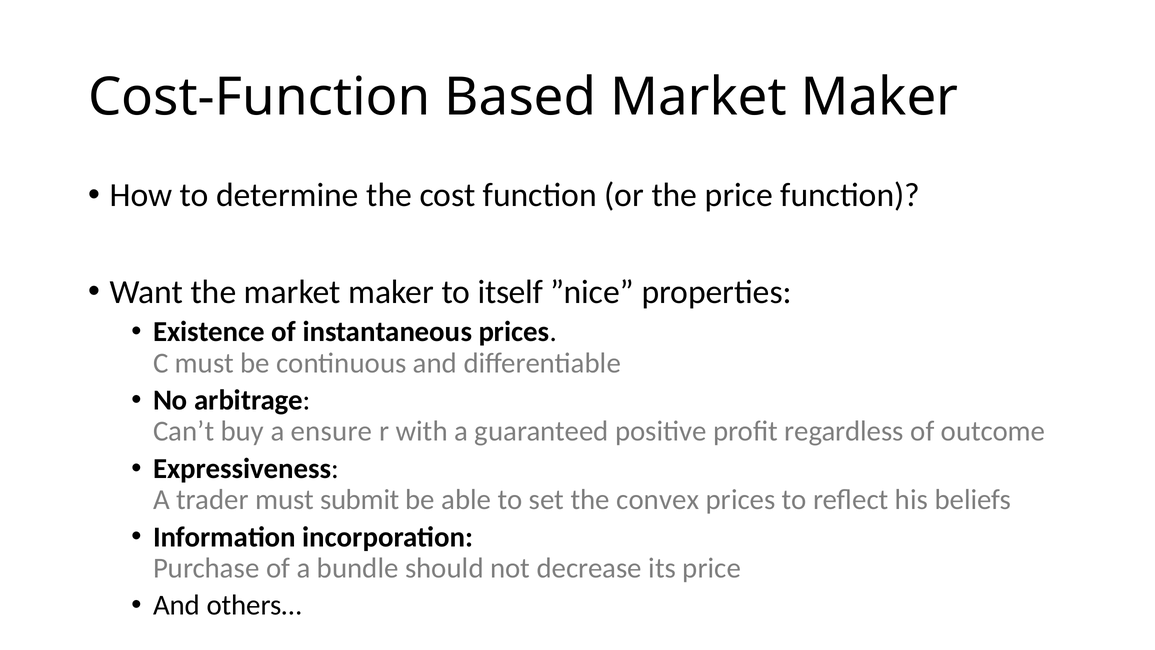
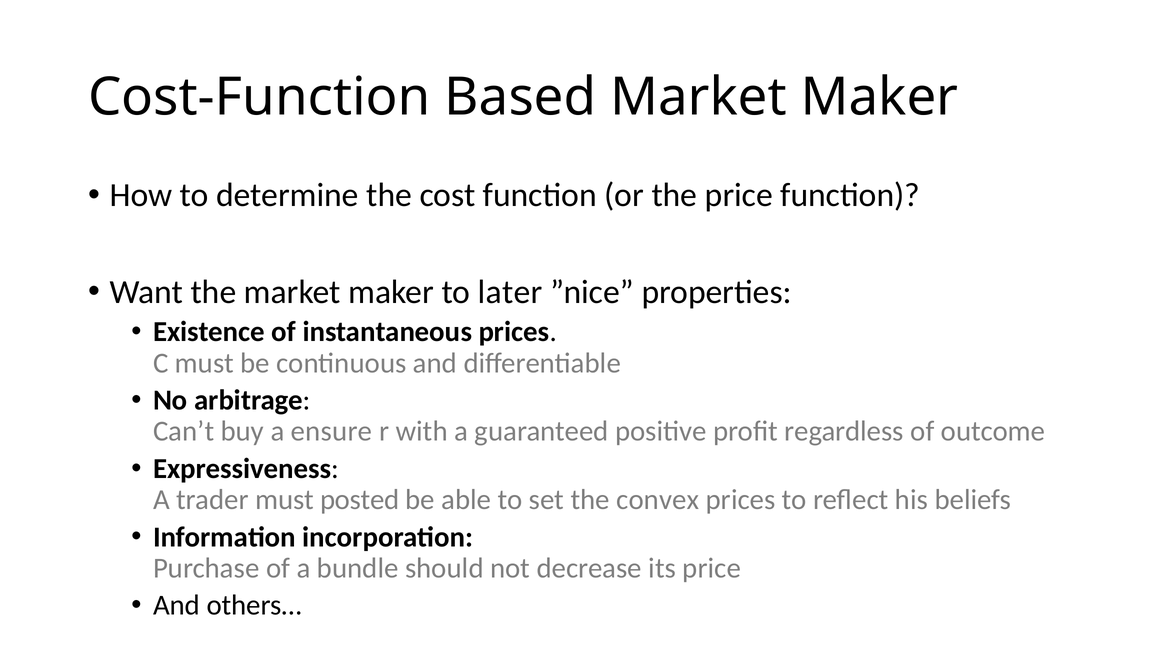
itself: itself -> later
submit: submit -> posted
